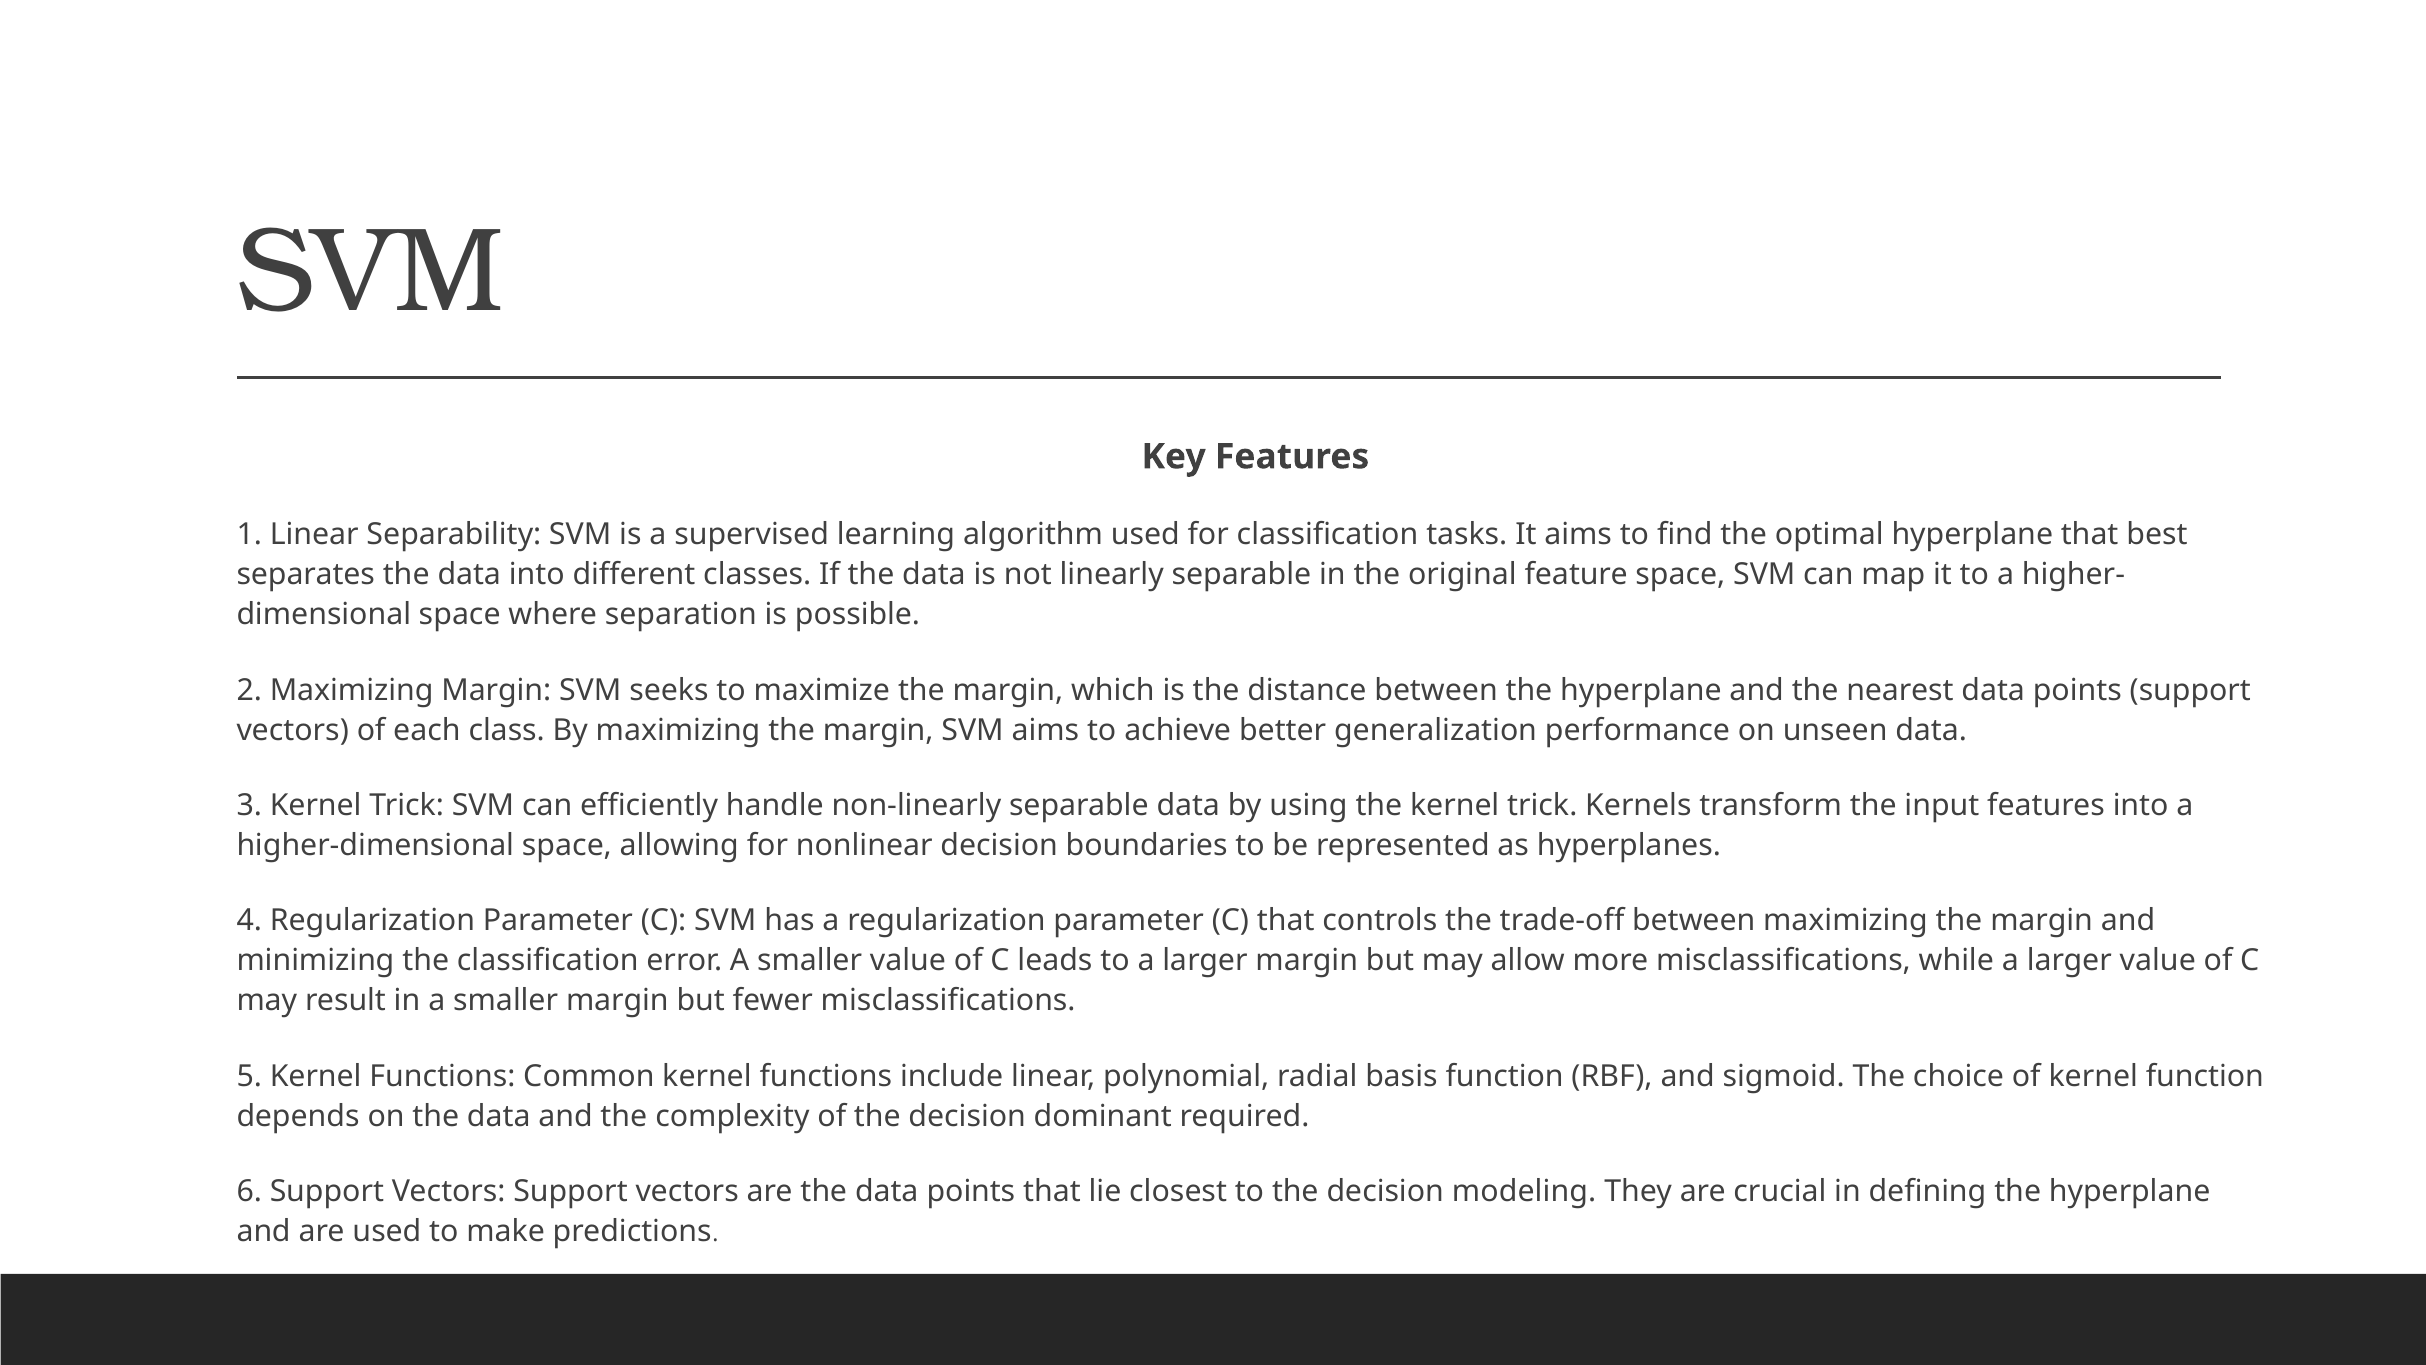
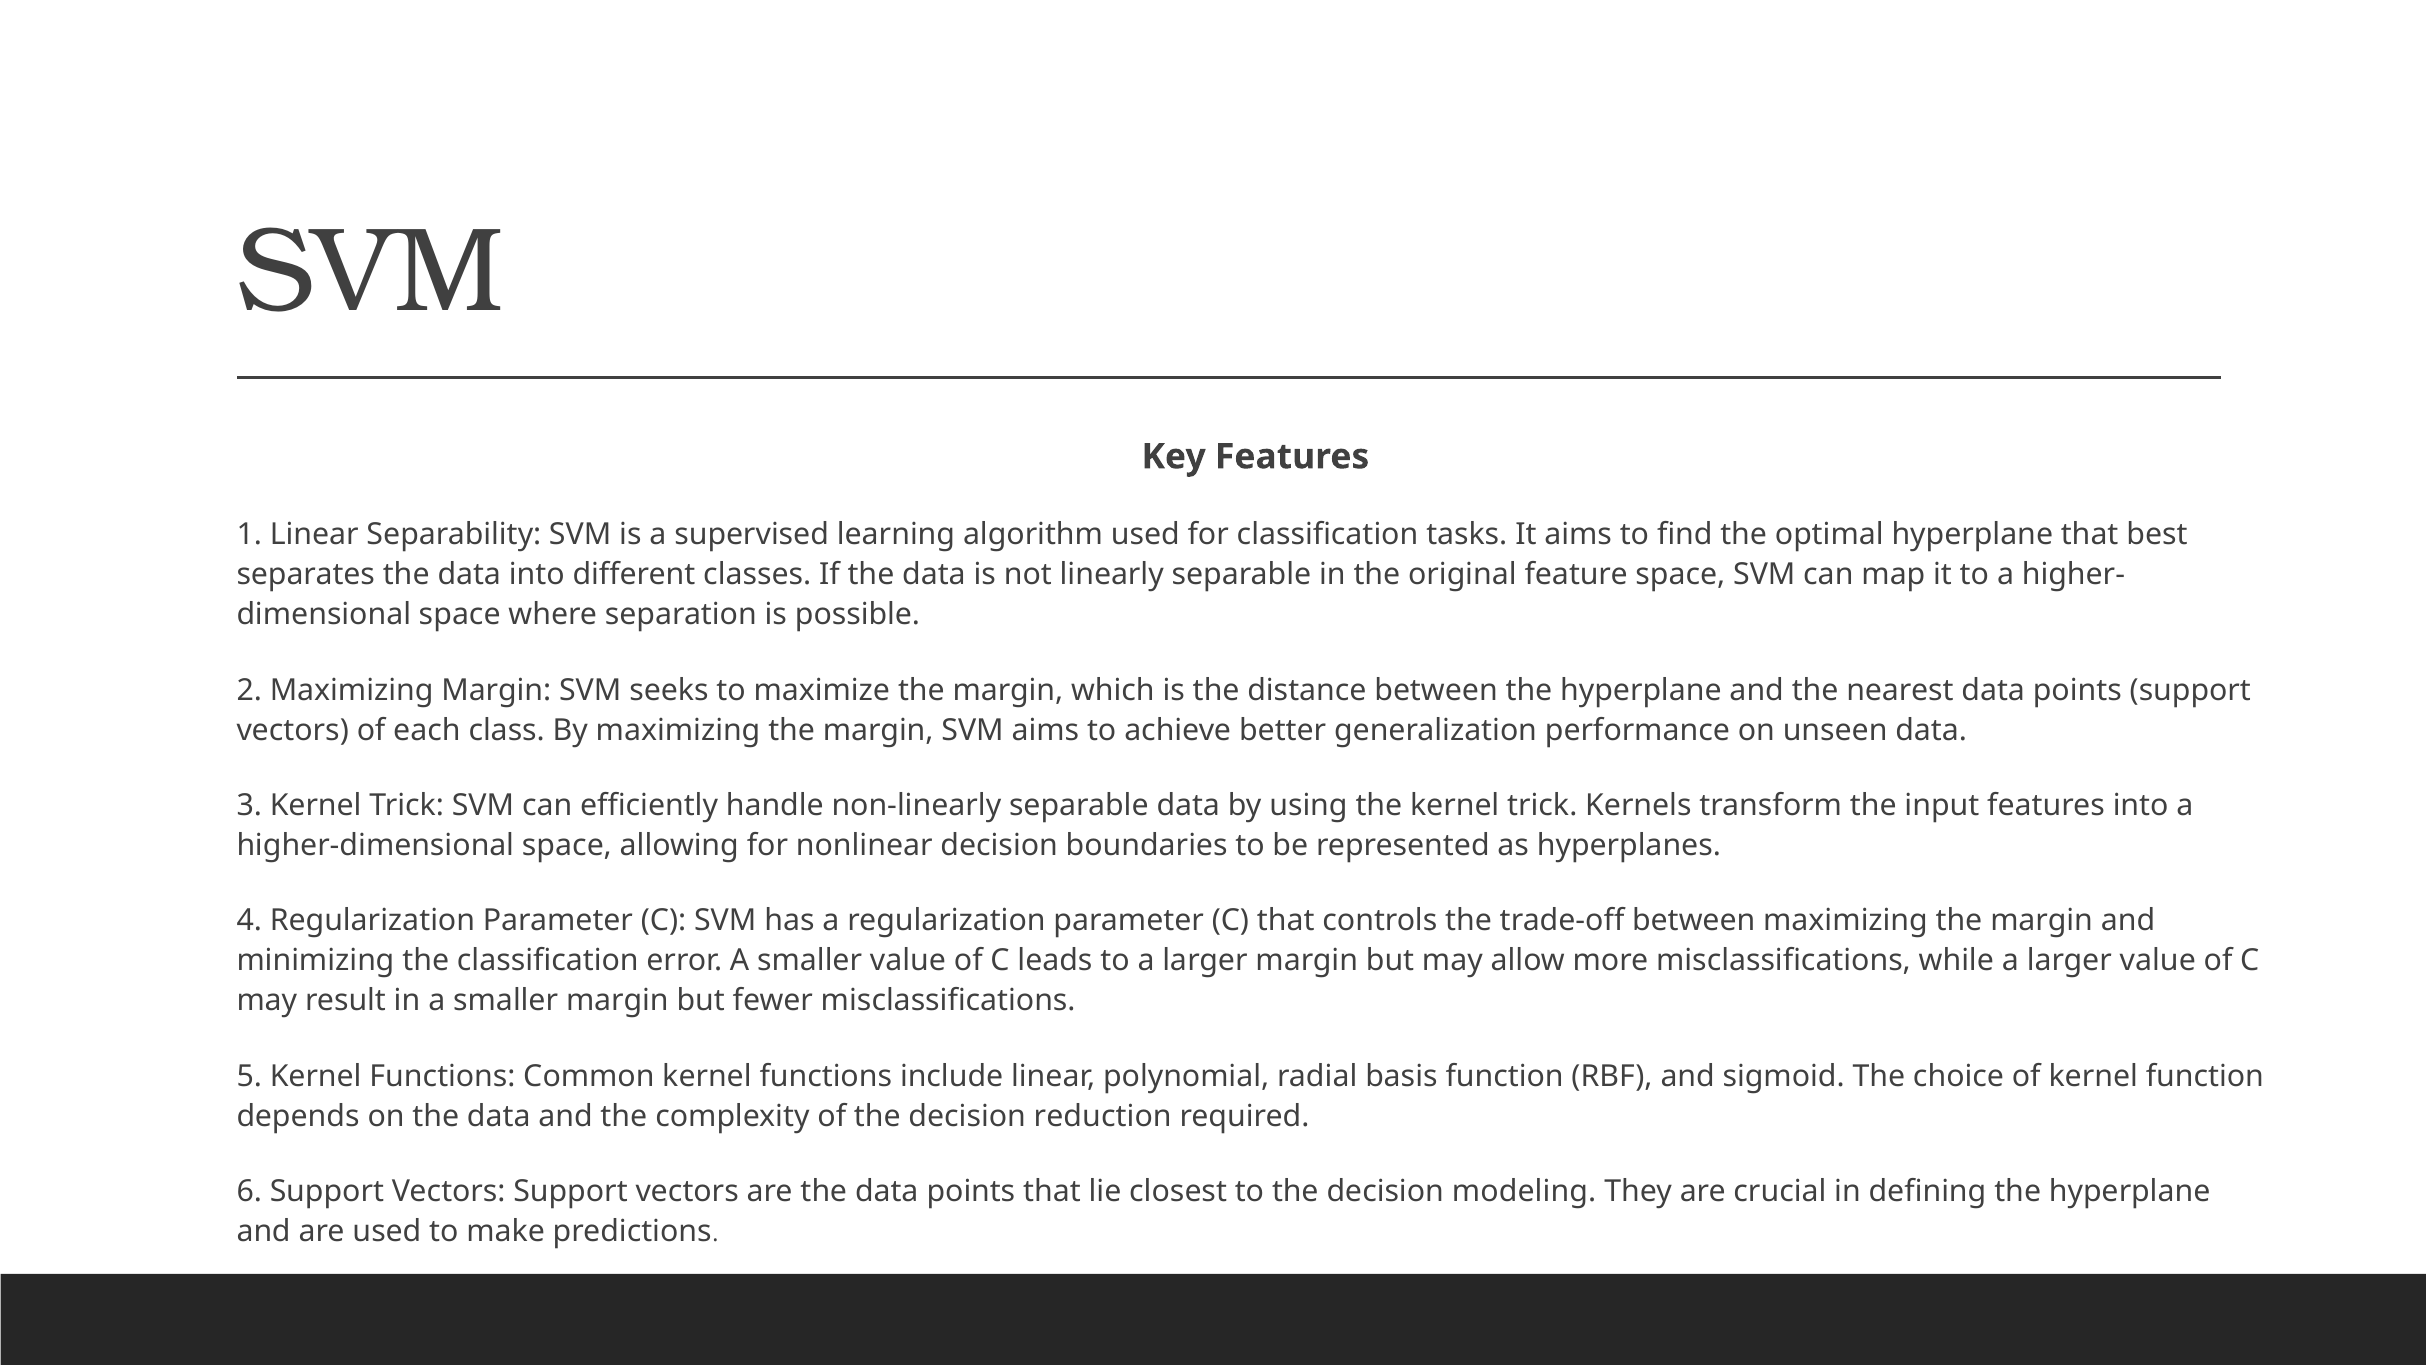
dominant: dominant -> reduction
